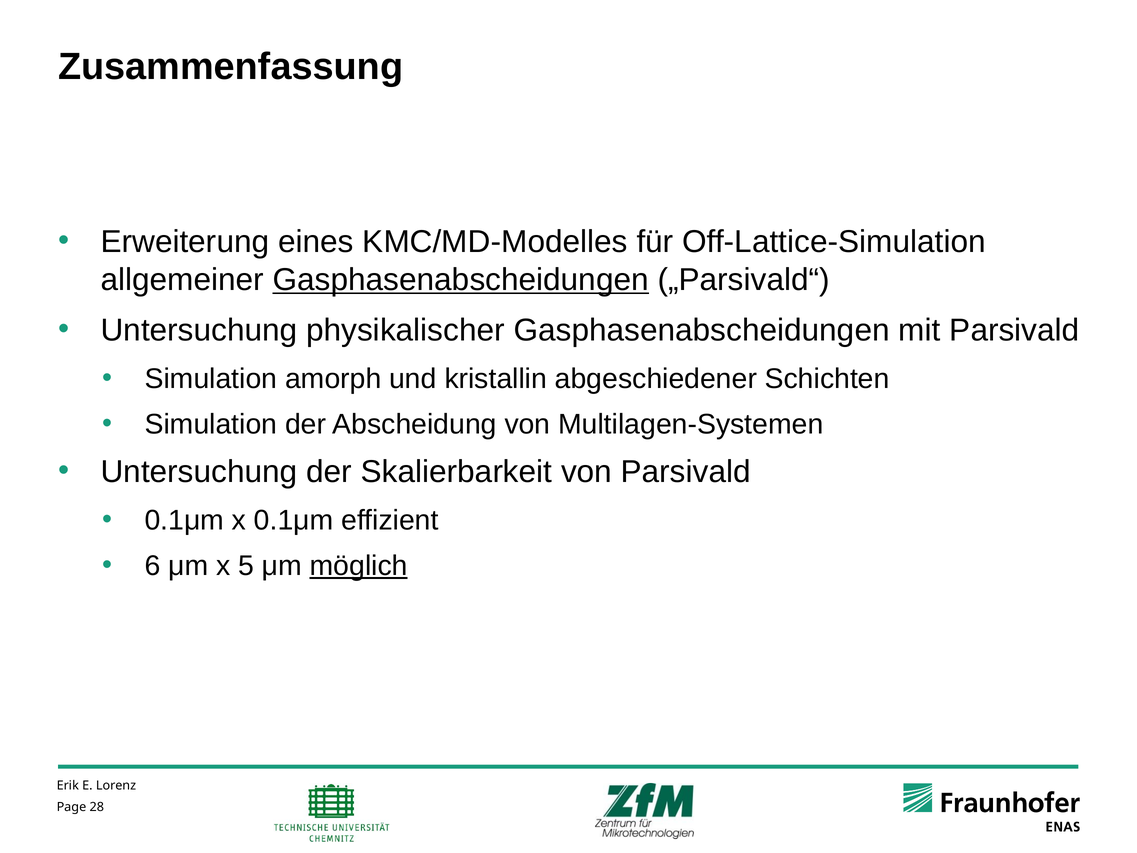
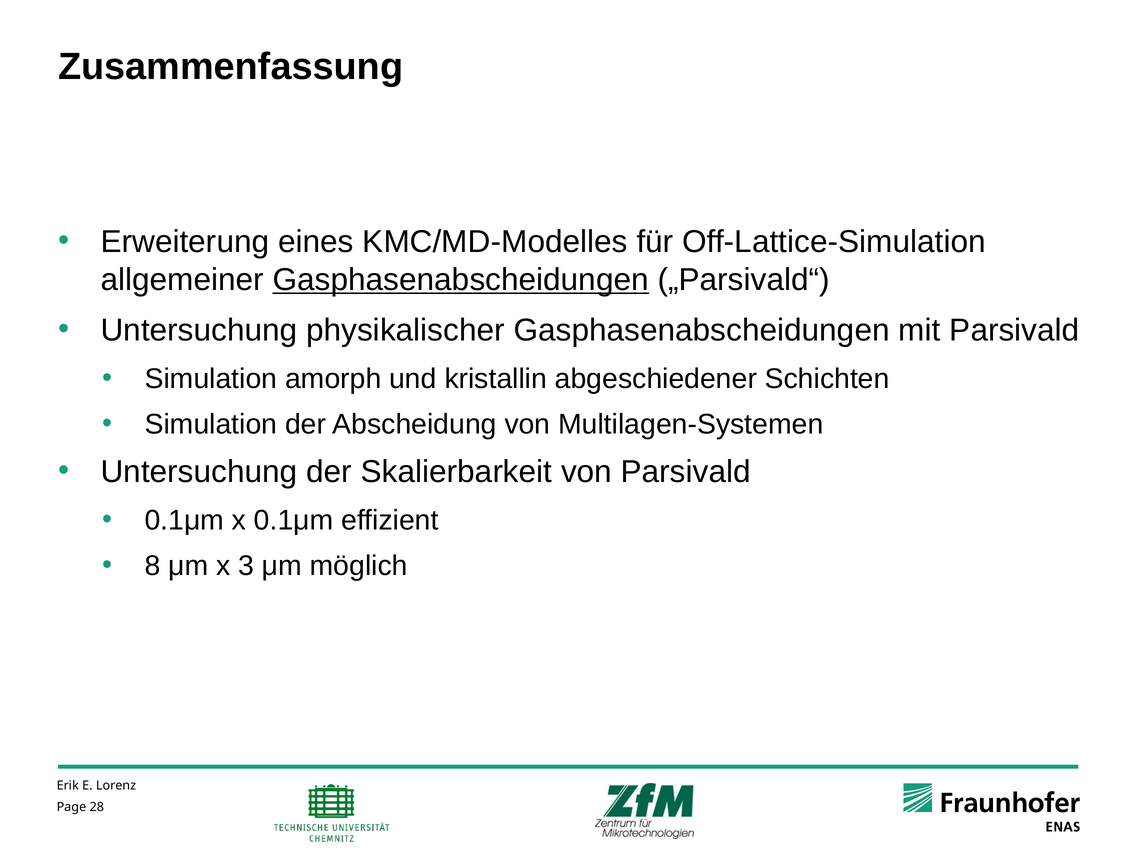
6: 6 -> 8
5: 5 -> 3
möglich underline: present -> none
